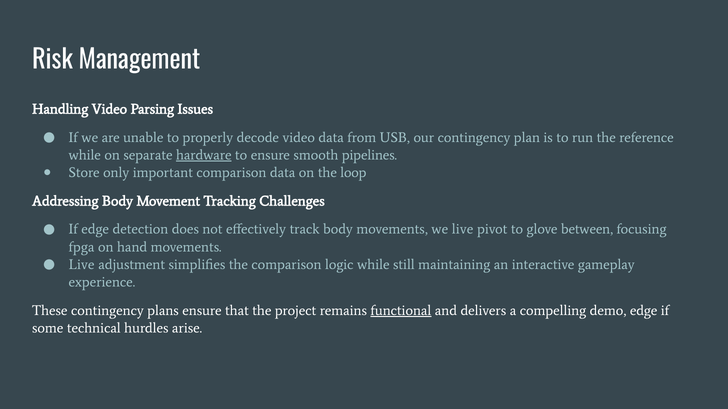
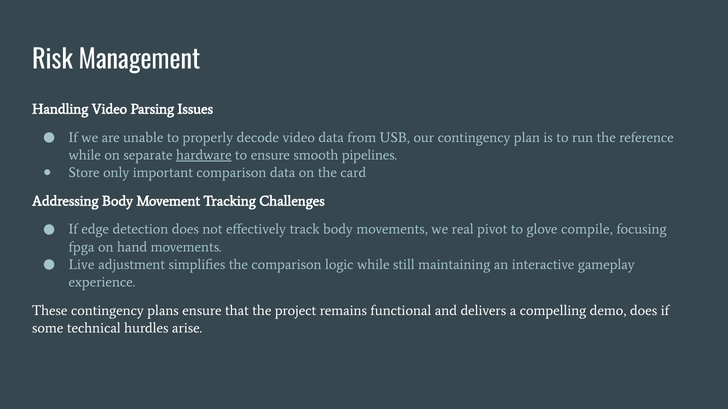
loop: loop -> card
we live: live -> real
between: between -> compile
functional underline: present -> none
demo edge: edge -> does
